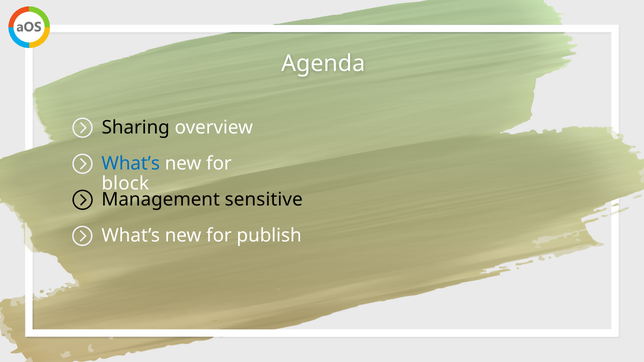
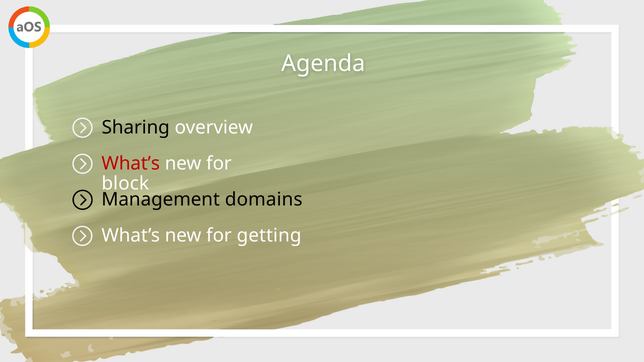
What’s at (131, 164) colour: blue -> red
sensitive: sensitive -> domains
publish: publish -> getting
